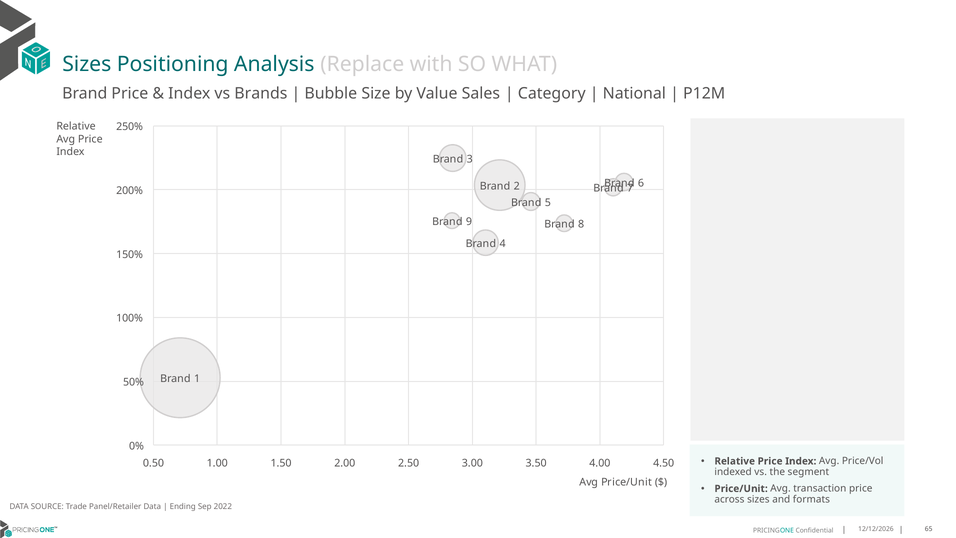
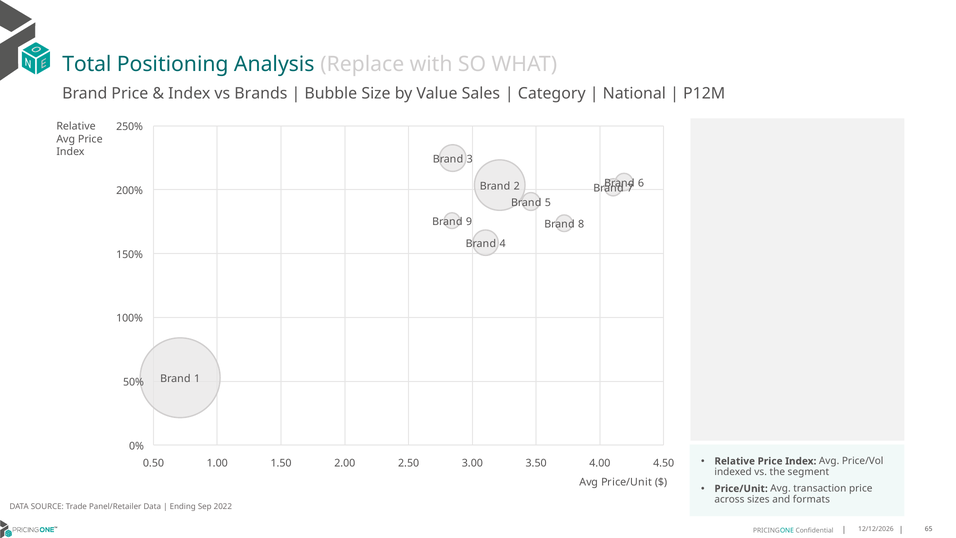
Sizes at (87, 64): Sizes -> Total
